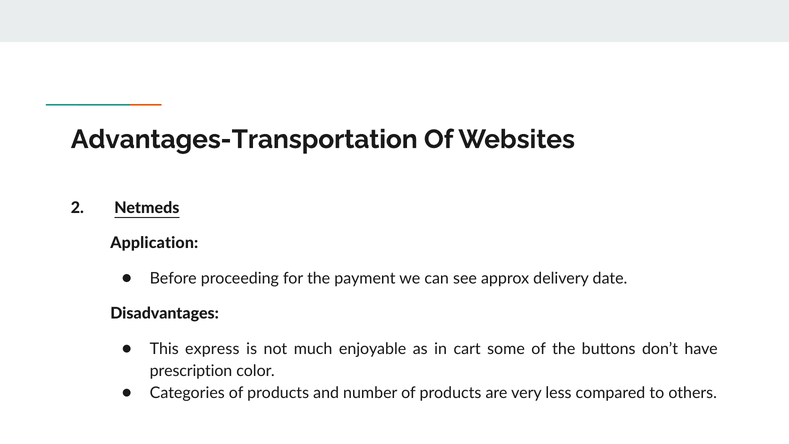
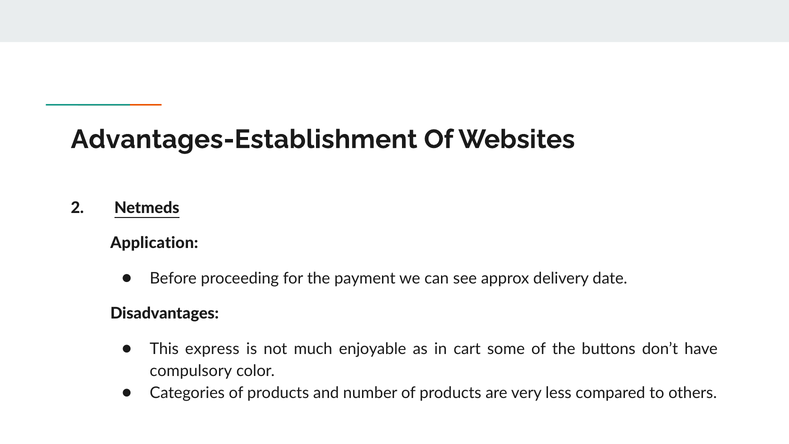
Advantages-Transportation: Advantages-Transportation -> Advantages-Establishment
prescription: prescription -> compulsory
